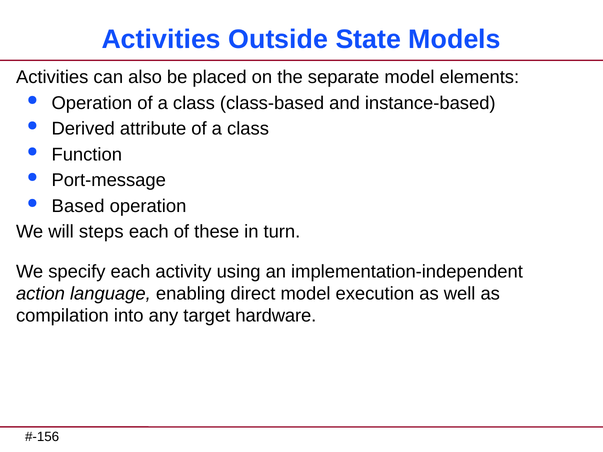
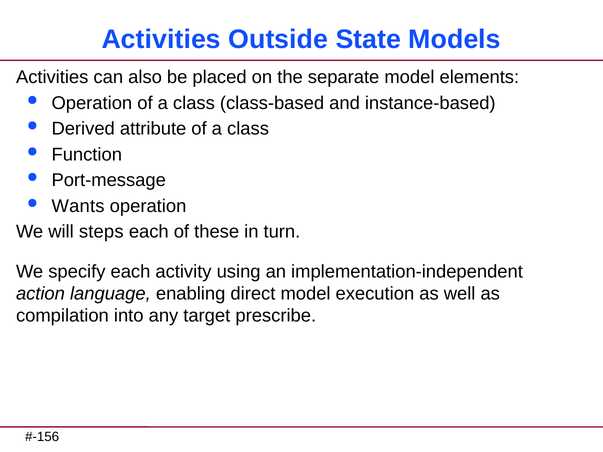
Based: Based -> Wants
hardware: hardware -> prescribe
